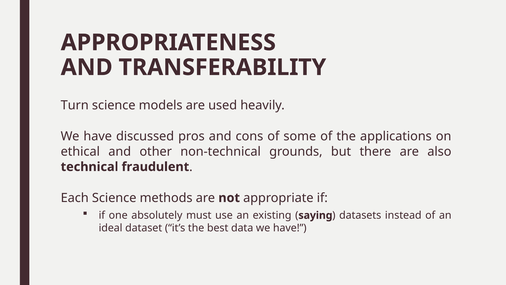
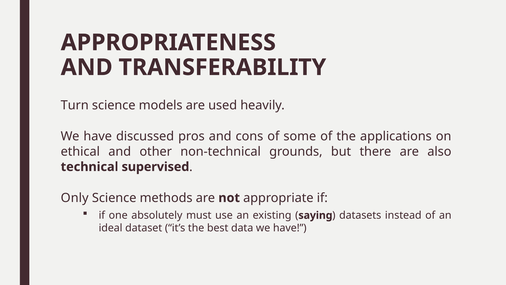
fraudulent: fraudulent -> supervised
Each: Each -> Only
